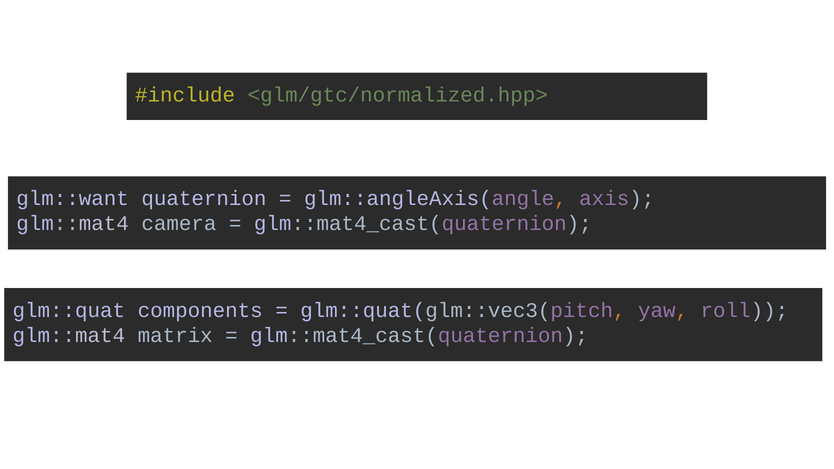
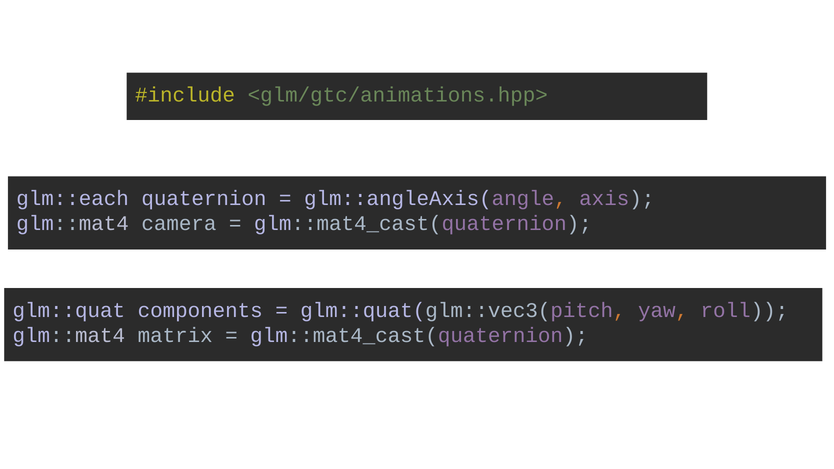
<glm/gtc/normalized.hpp>: <glm/gtc/normalized.hpp> -> <glm/gtc/animations.hpp>
glm::want: glm::want -> glm::each
